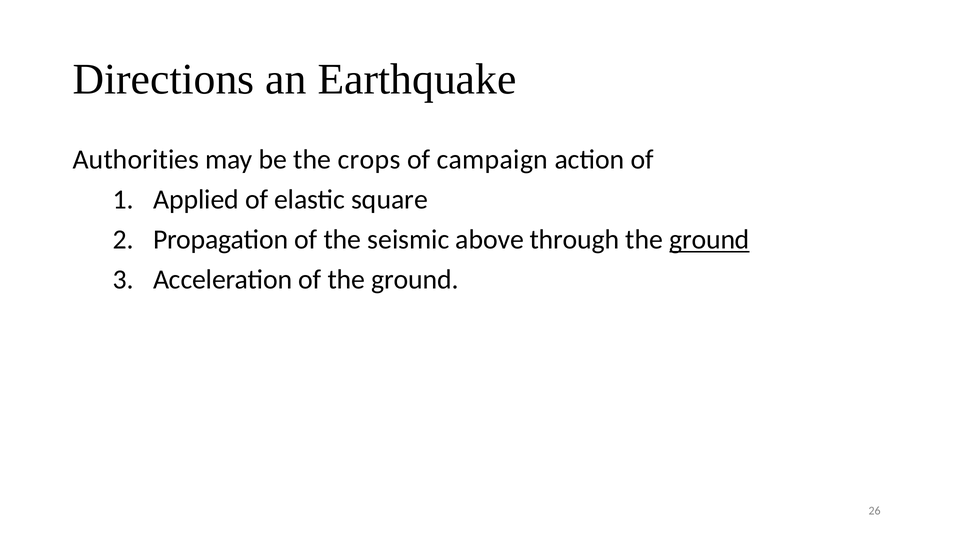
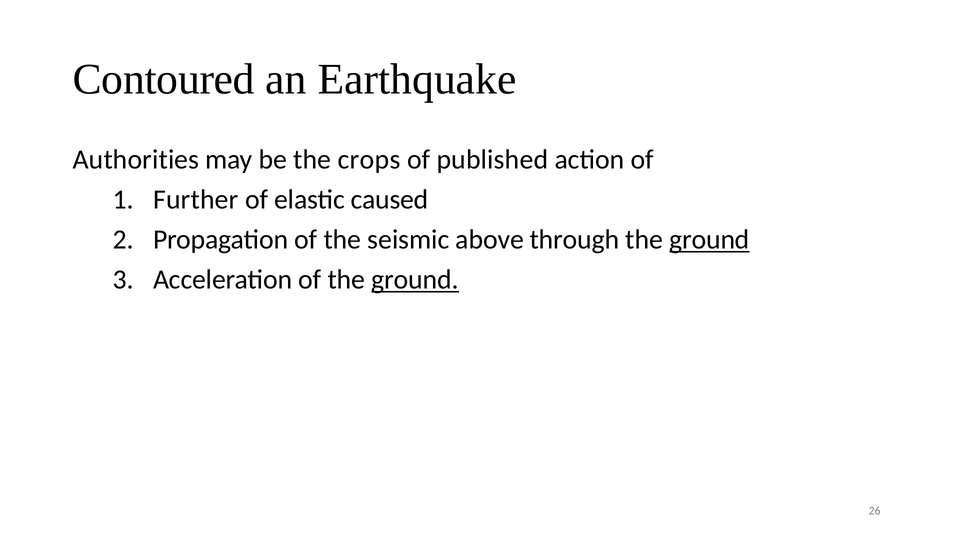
Directions: Directions -> Contoured
campaign: campaign -> published
Applied: Applied -> Further
square: square -> caused
ground at (415, 280) underline: none -> present
